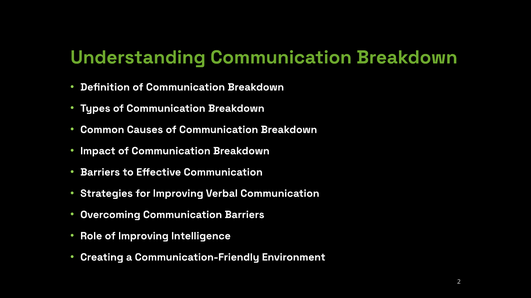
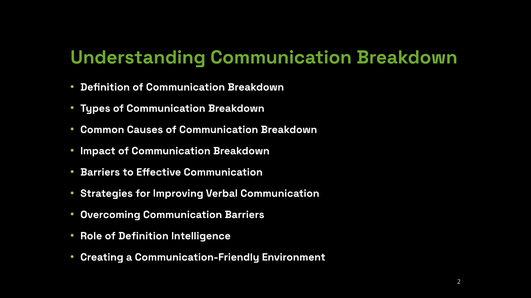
of Improving: Improving -> Definition
